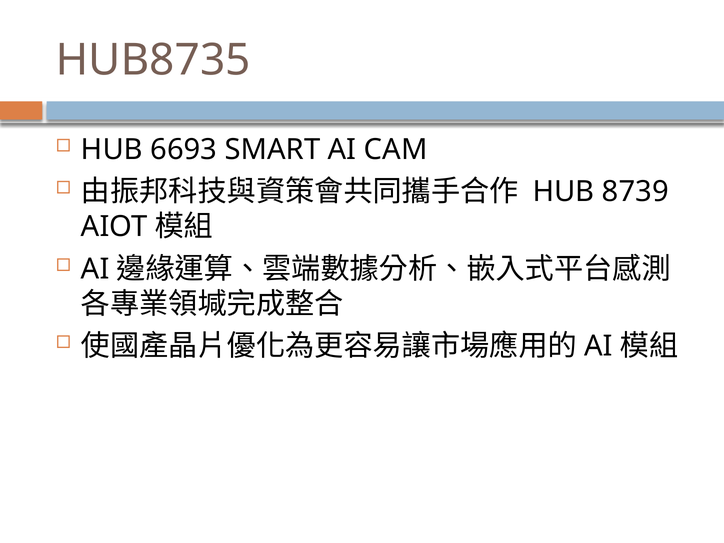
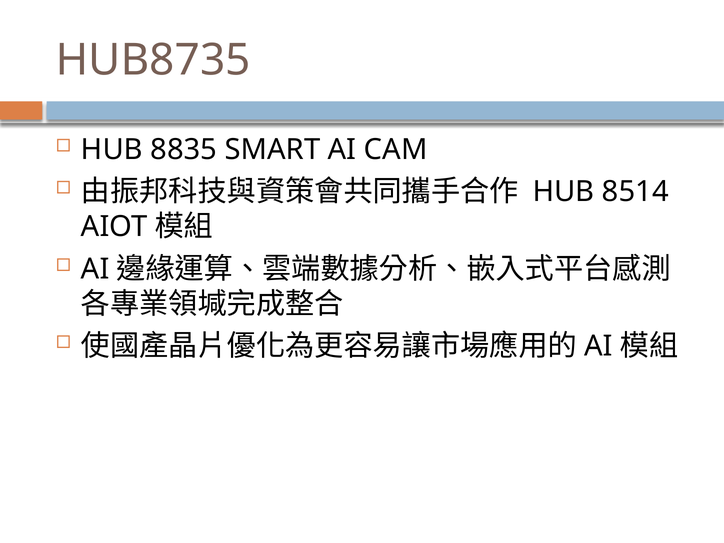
6693: 6693 -> 8835
8739: 8739 -> 8514
